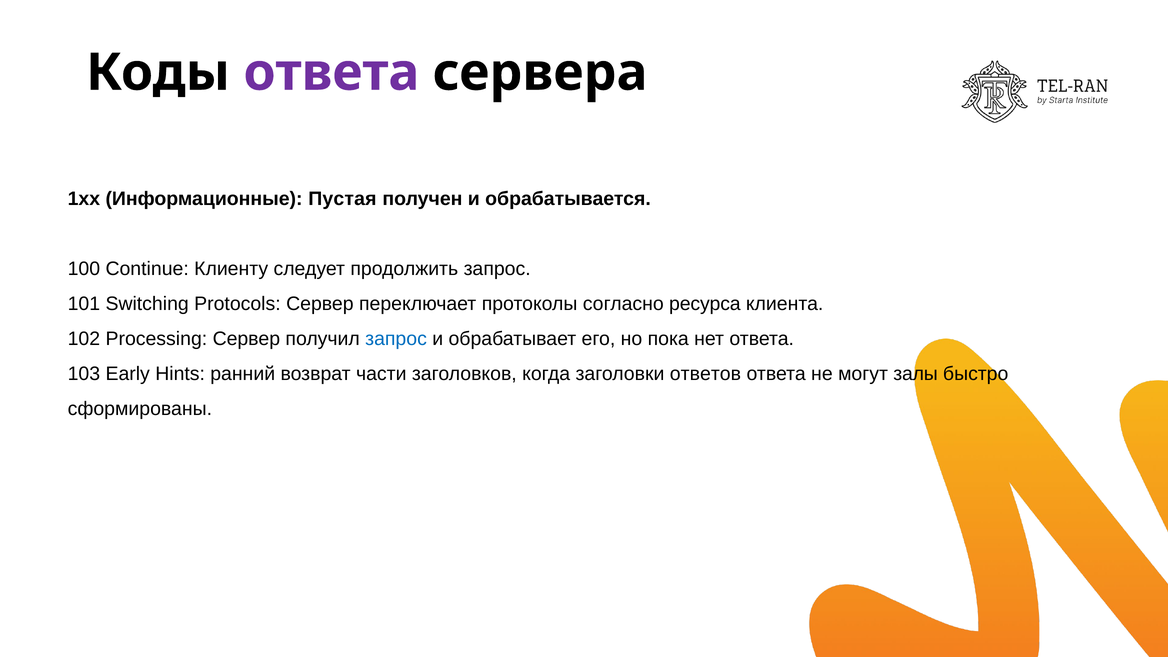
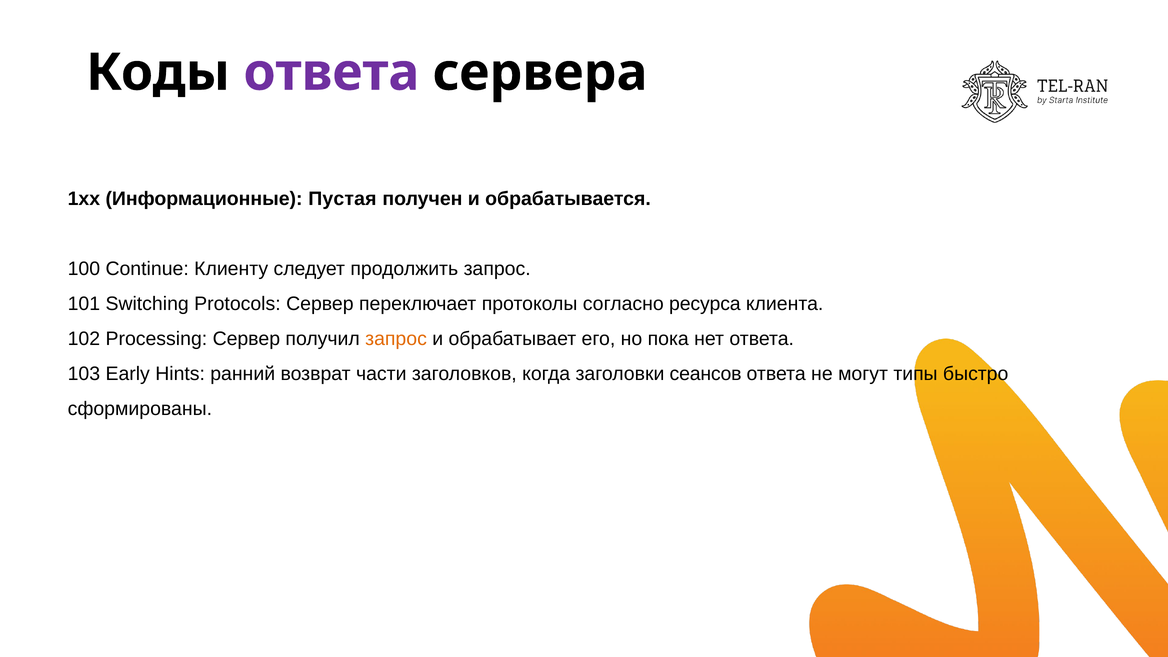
запрос at (396, 339) colour: blue -> orange
ответов: ответов -> сеансов
залы: залы -> типы
